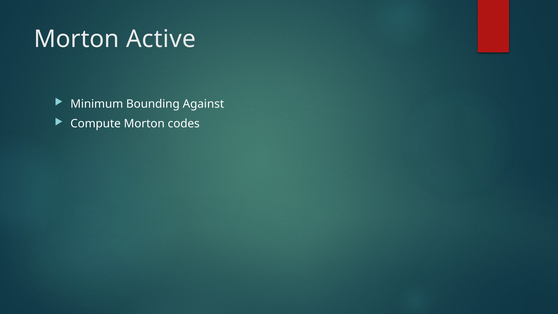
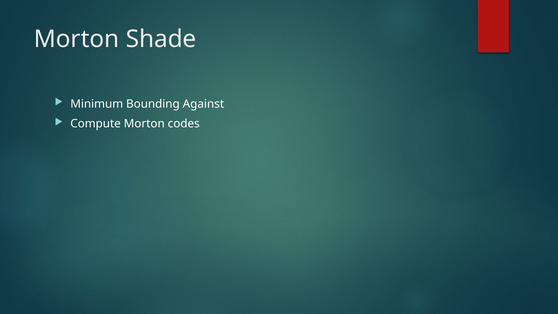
Active: Active -> Shade
